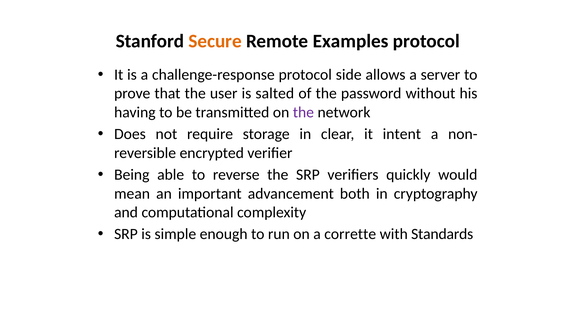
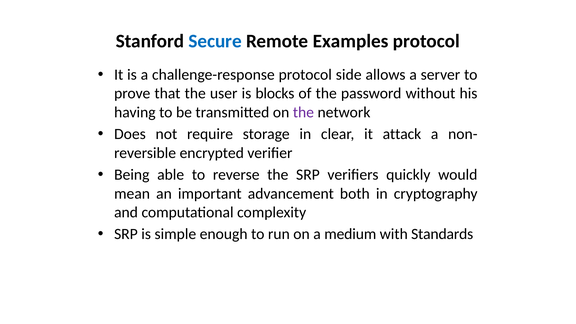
Secure colour: orange -> blue
salted: salted -> blocks
intent: intent -> attack
corrette: corrette -> medium
